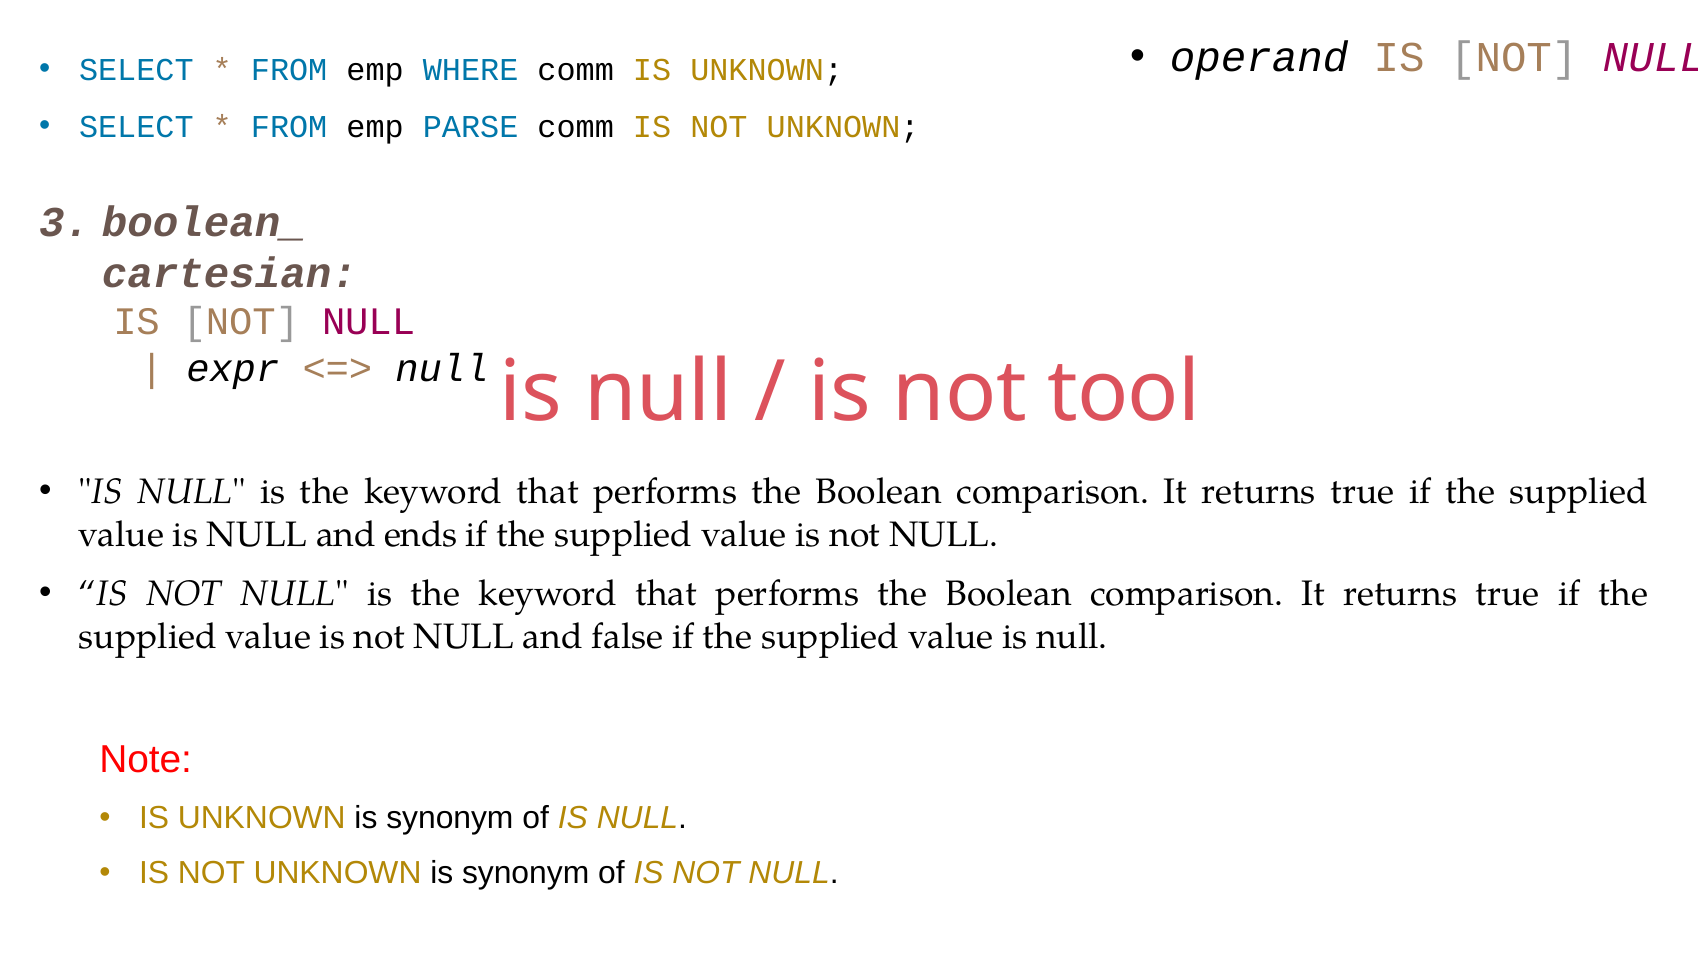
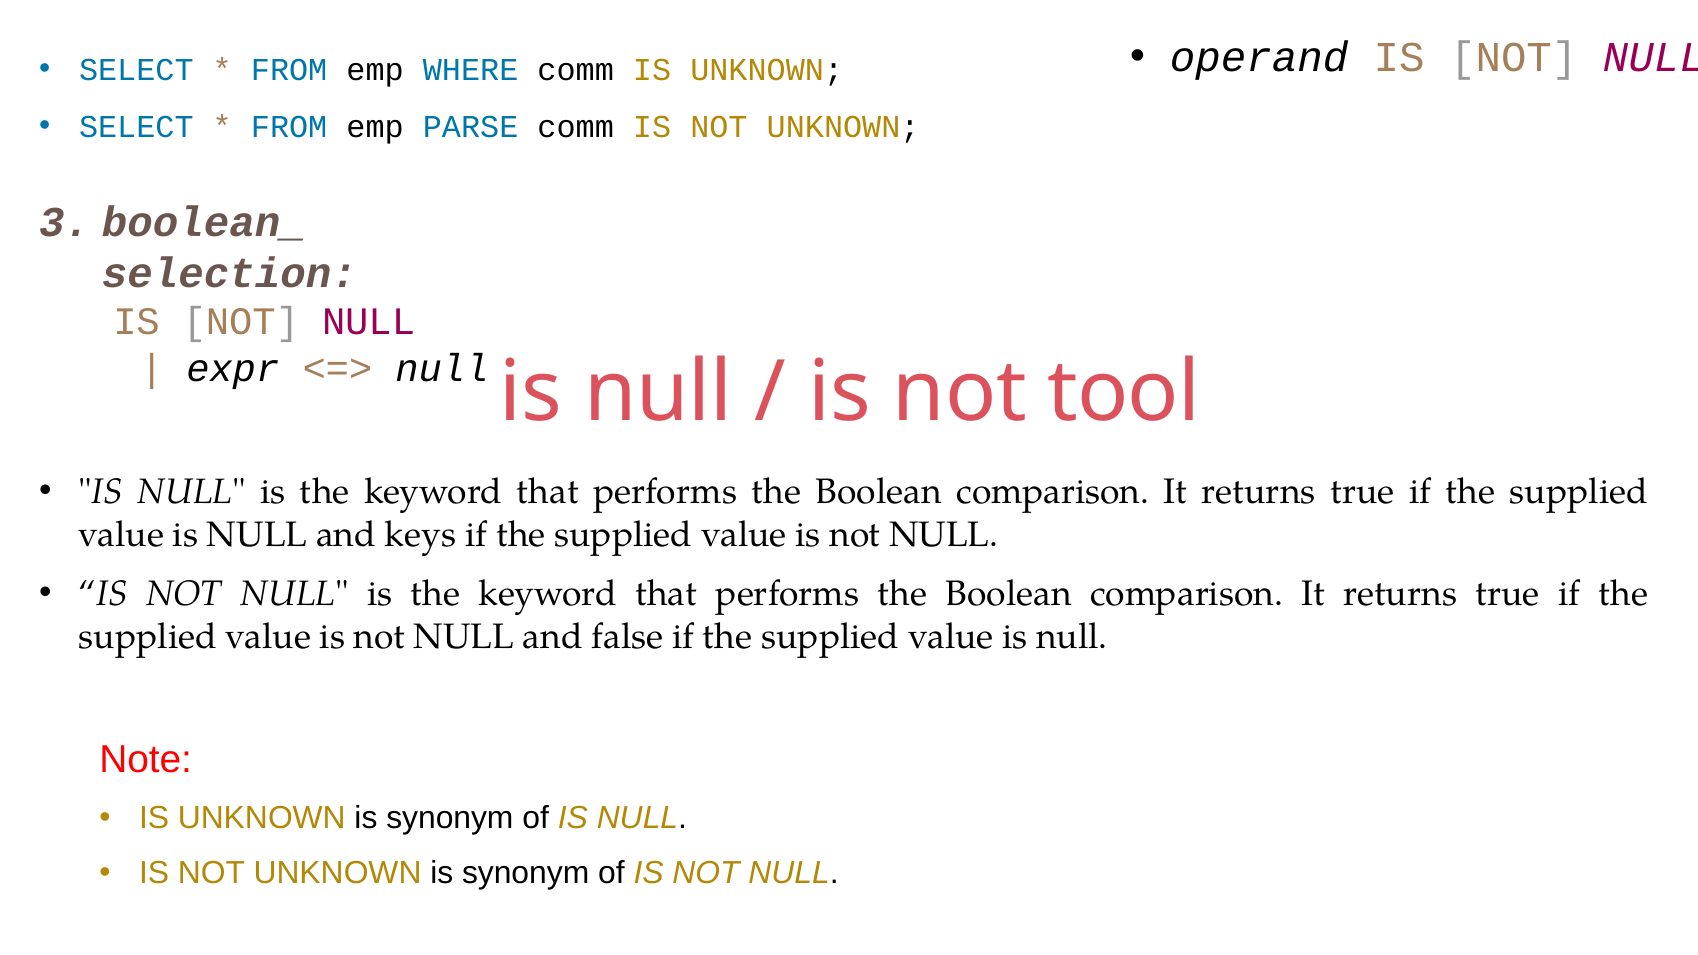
cartesian: cartesian -> selection
ends: ends -> keys
